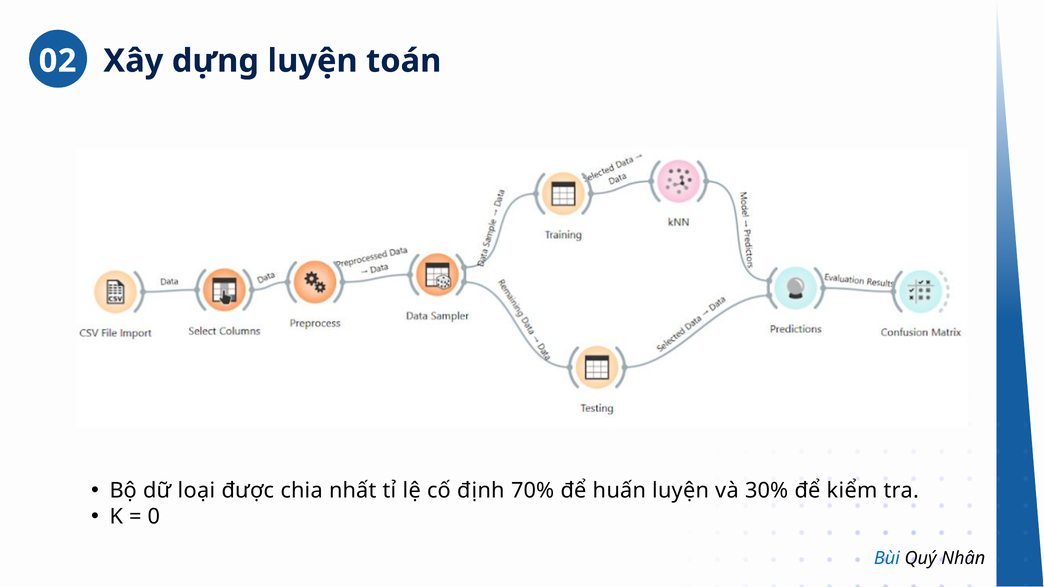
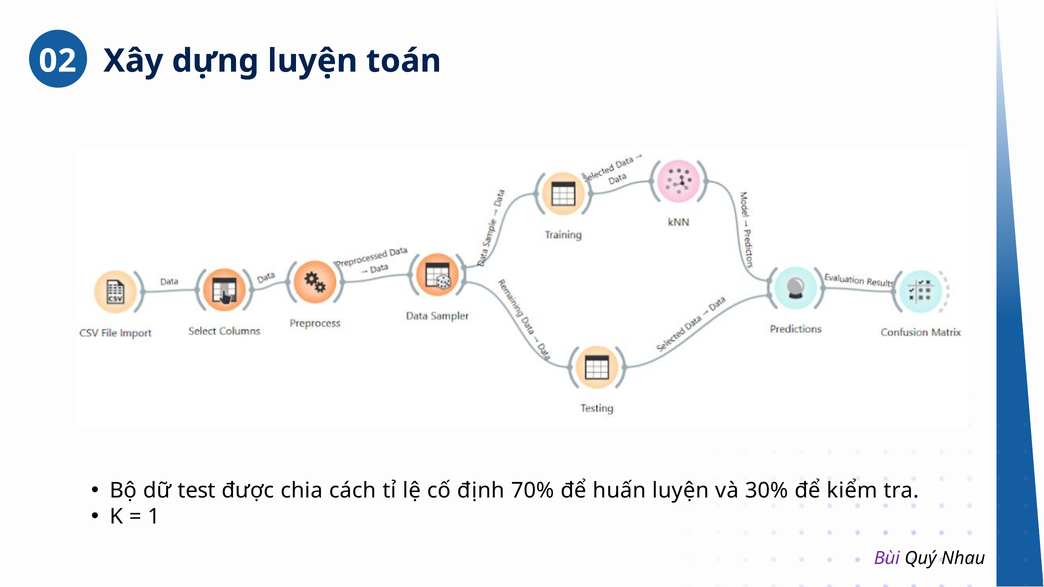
loại: loại -> test
nhất: nhất -> cách
0: 0 -> 1
Bùi colour: blue -> purple
Nhân: Nhân -> Nhau
